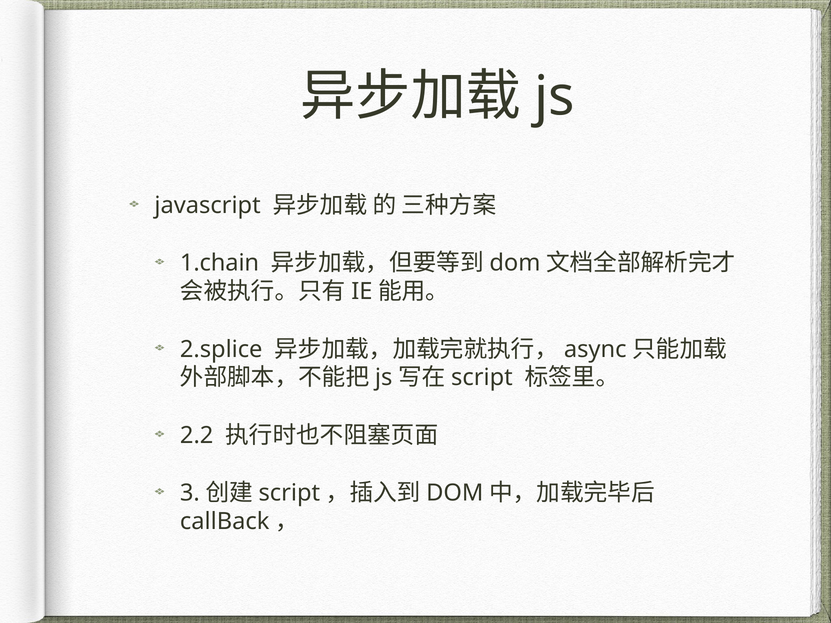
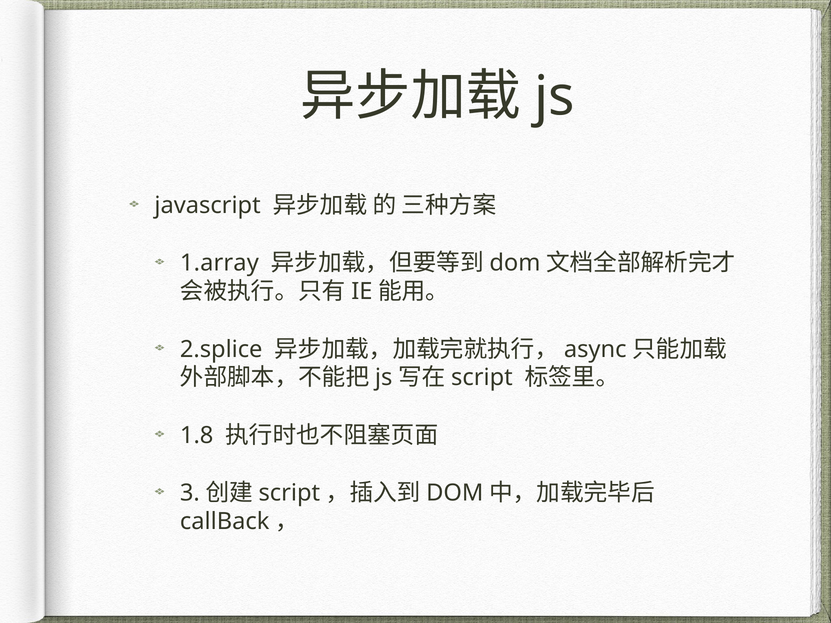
1.chain: 1.chain -> 1.array
2.2: 2.2 -> 1.8
